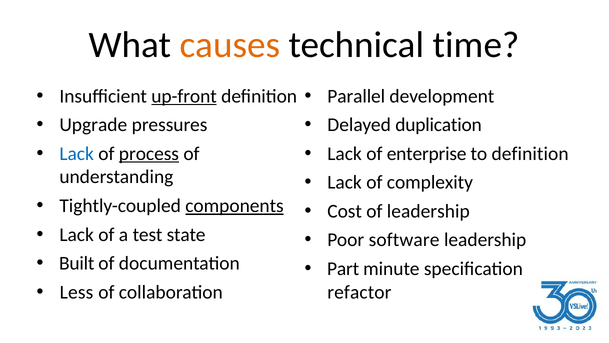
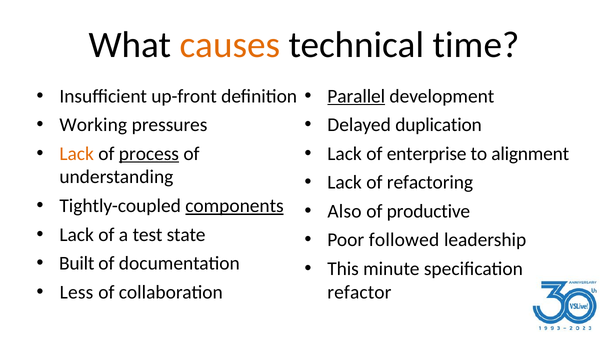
up-front underline: present -> none
Parallel underline: none -> present
Upgrade: Upgrade -> Working
Lack at (77, 154) colour: blue -> orange
to definition: definition -> alignment
complexity: complexity -> refactoring
Cost: Cost -> Also
of leadership: leadership -> productive
software: software -> followed
Part: Part -> This
